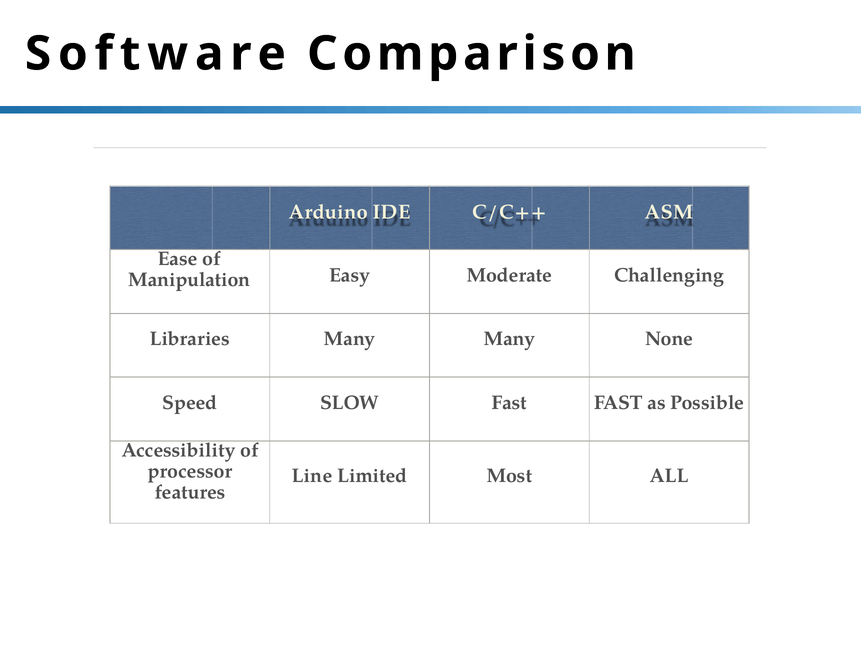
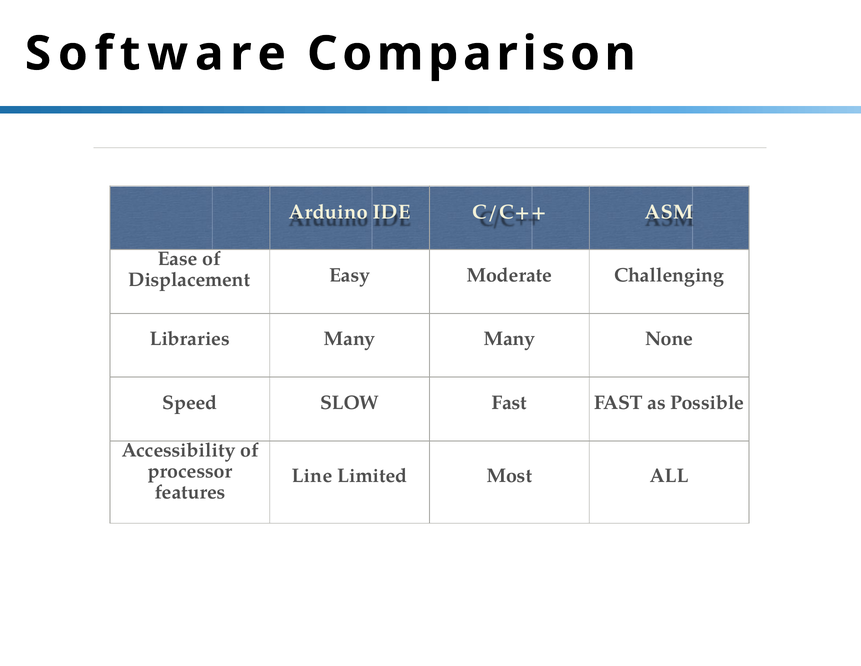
Manipulation: Manipulation -> Displacement
